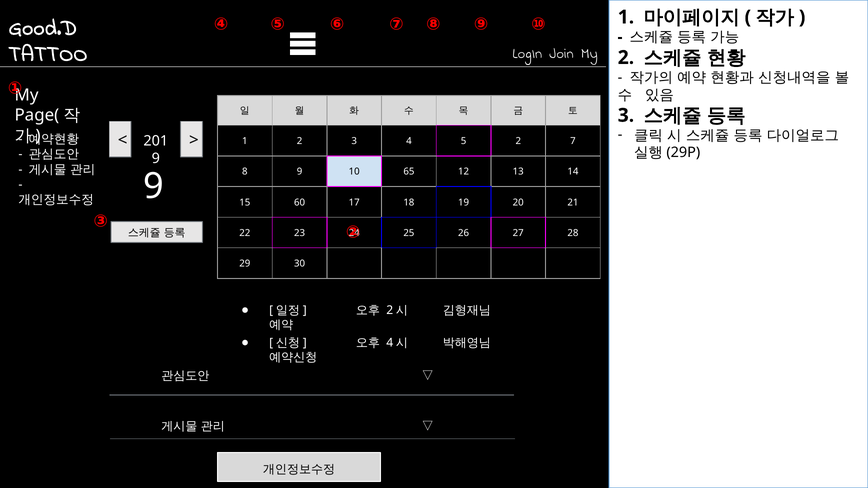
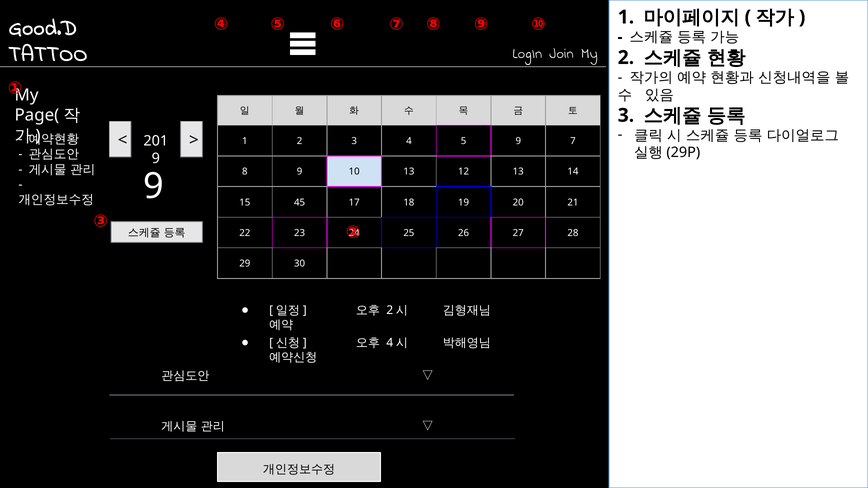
5 2: 2 -> 9
10 65: 65 -> 13
60: 60 -> 45
